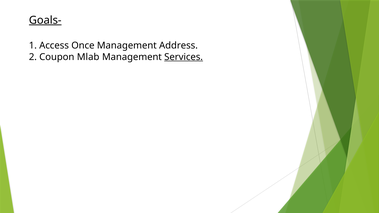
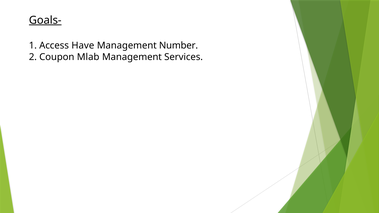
Once: Once -> Have
Address: Address -> Number
Services underline: present -> none
